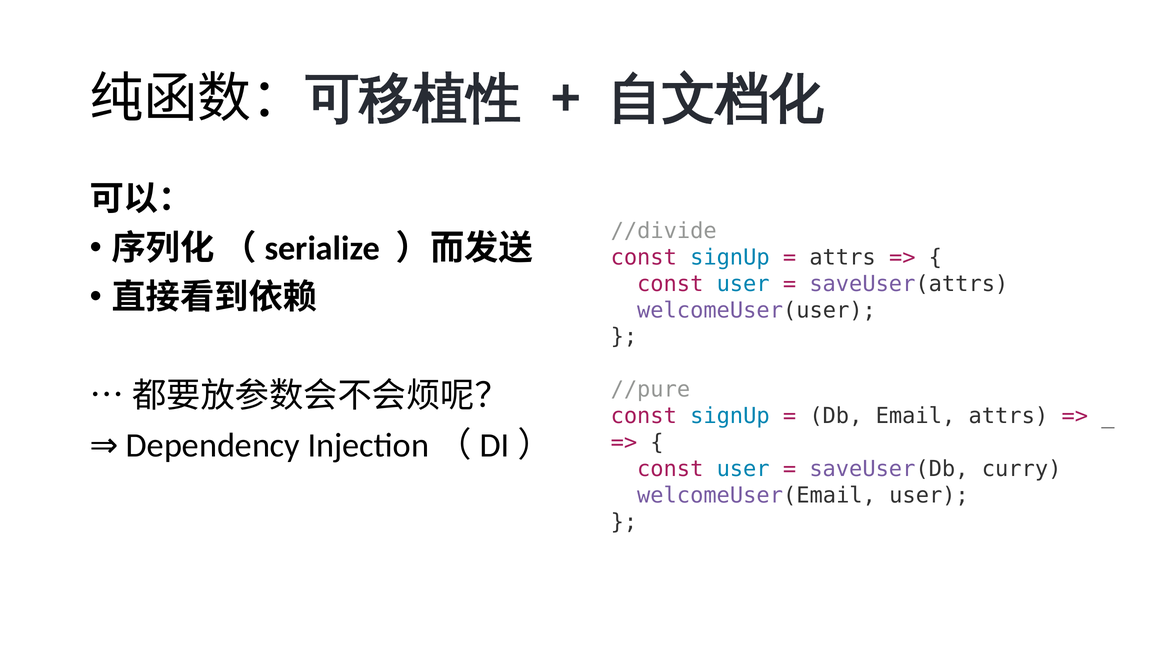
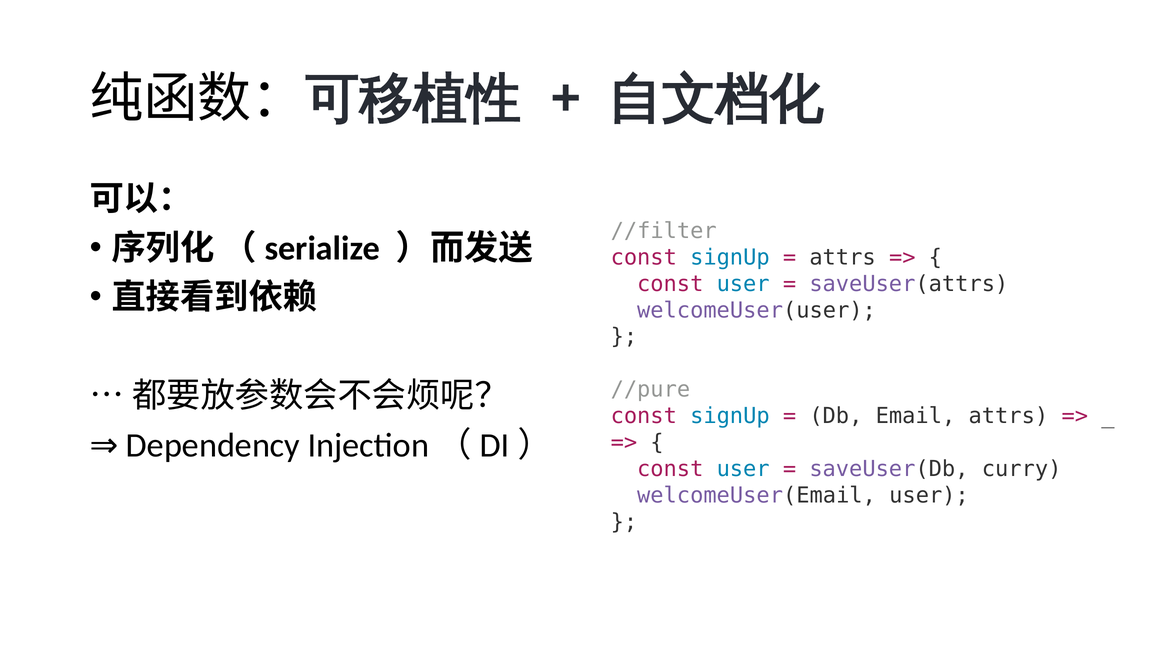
//divide: //divide -> //filter
